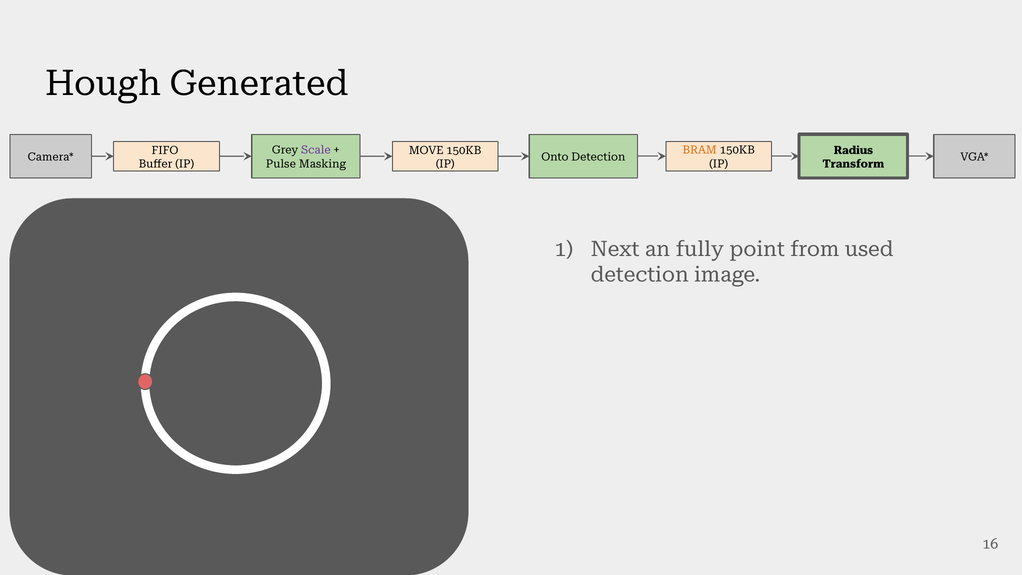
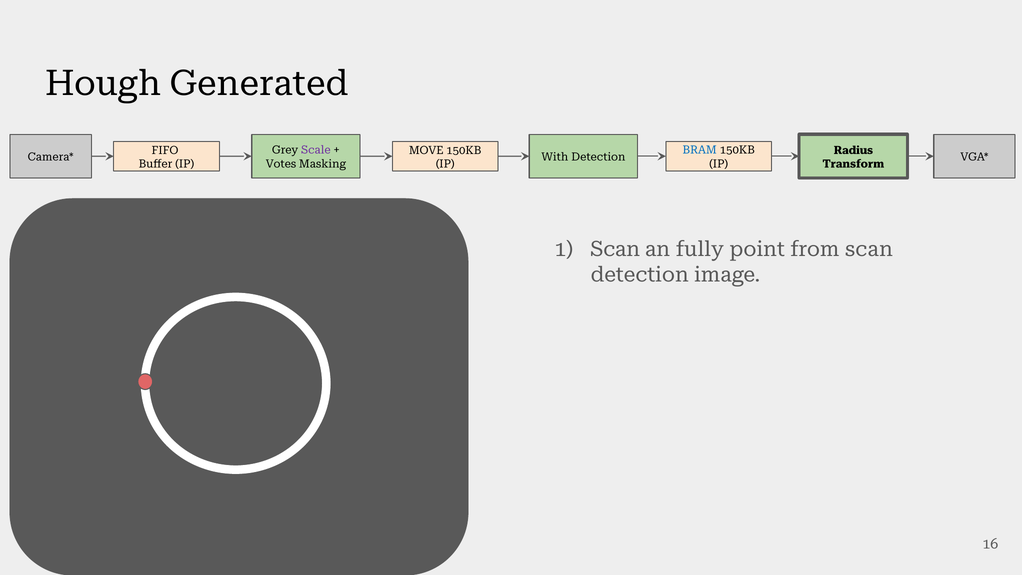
BRAM colour: orange -> blue
Onto: Onto -> With
Pulse: Pulse -> Votes
Next at (615, 249): Next -> Scan
from used: used -> scan
